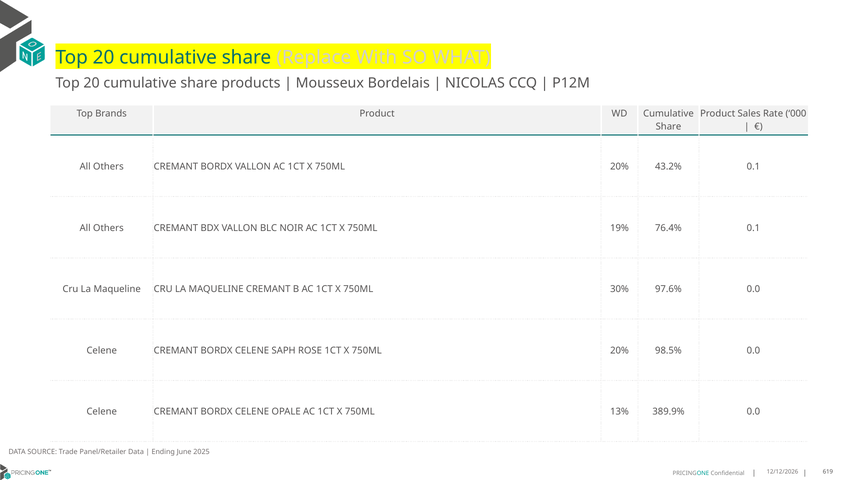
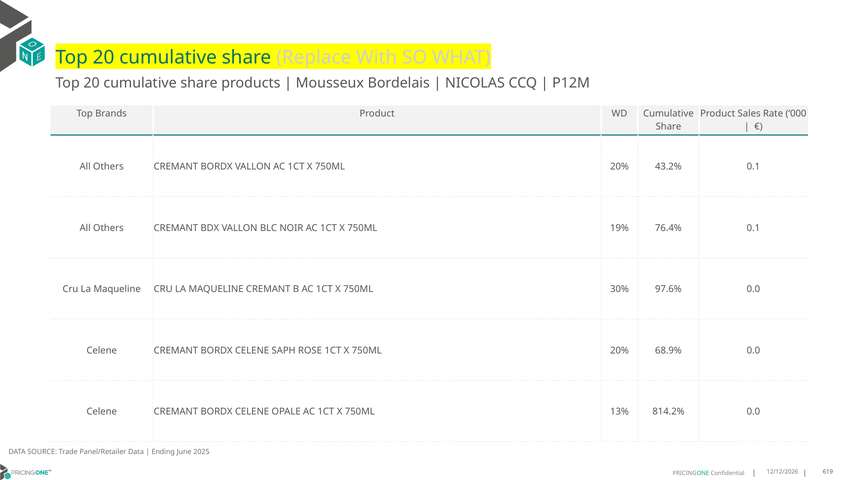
98.5%: 98.5% -> 68.9%
389.9%: 389.9% -> 814.2%
